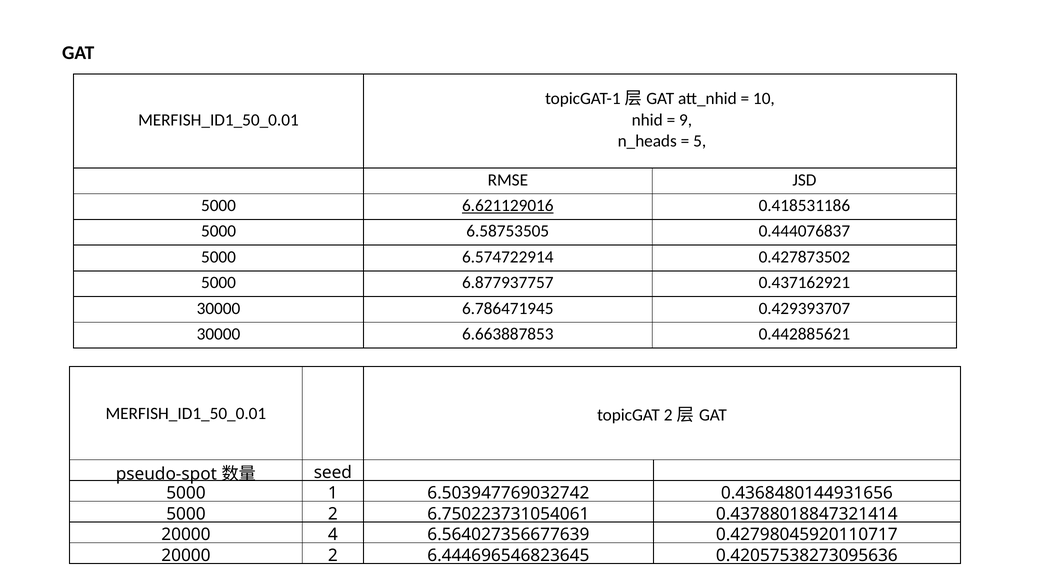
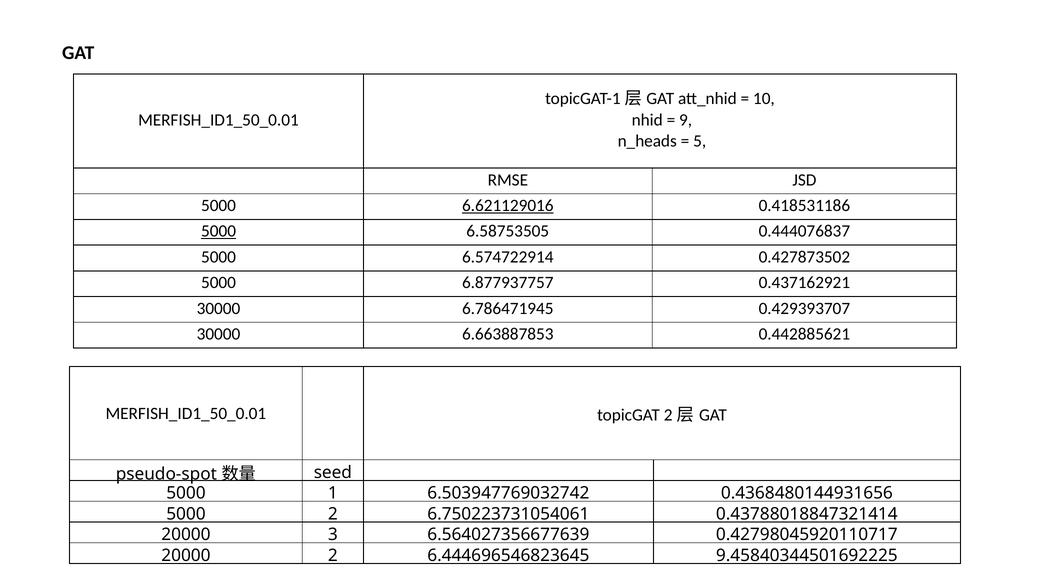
5000 at (219, 231) underline: none -> present
4: 4 -> 3
0.42057538273095636: 0.42057538273095636 -> 9.45840344501692225
